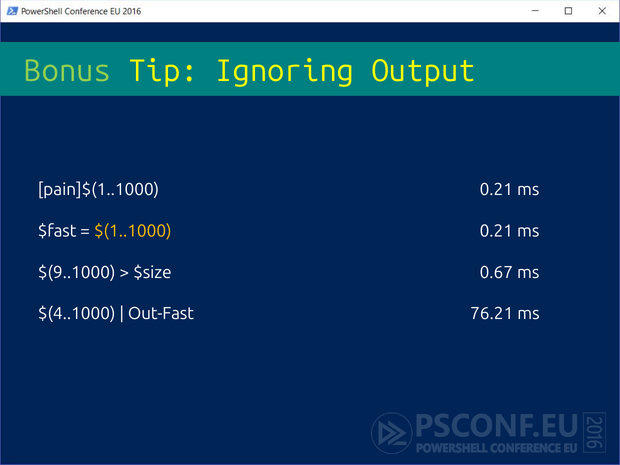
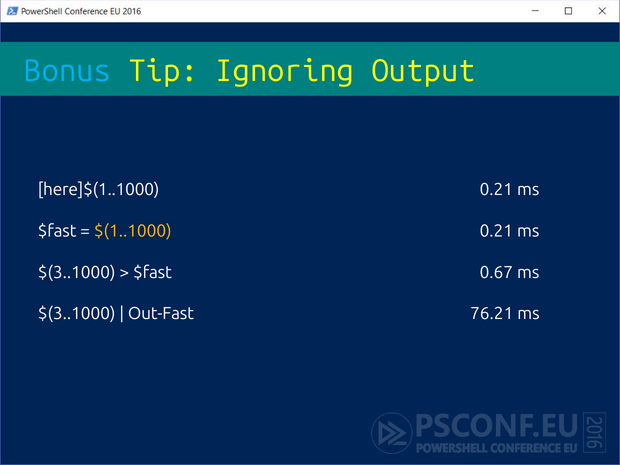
Bonus colour: light green -> light blue
pain]$(1..1000: pain]$(1..1000 -> here]$(1..1000
$(9..1000 at (77, 272): $(9..1000 -> $(3..1000
$size at (152, 272): $size -> $fast
$(4..1000 at (77, 314): $(4..1000 -> $(3..1000
